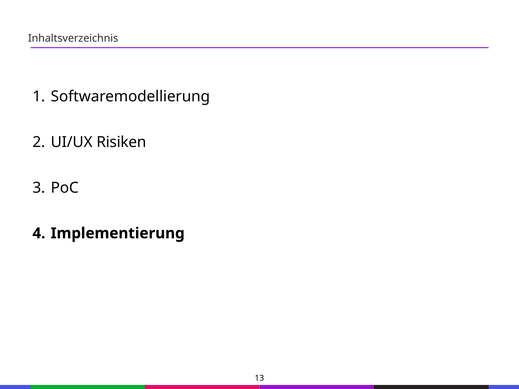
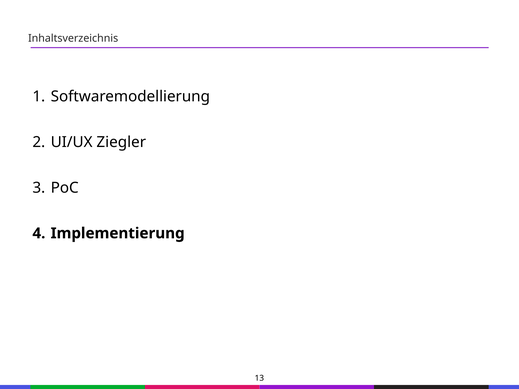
Risiken: Risiken -> Ziegler
